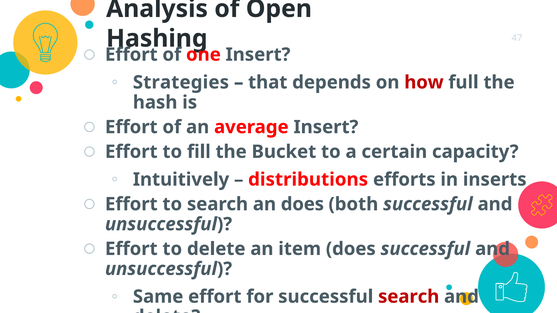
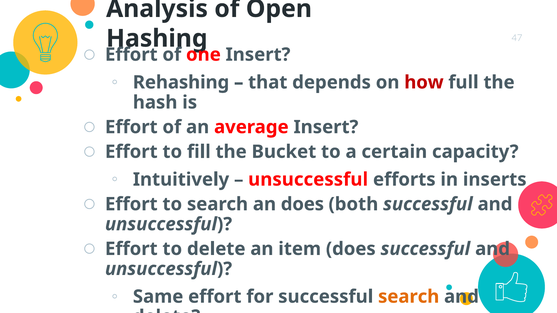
Strategies: Strategies -> Rehashing
distributions at (308, 180): distributions -> unsuccessful
search at (409, 297) colour: red -> orange
